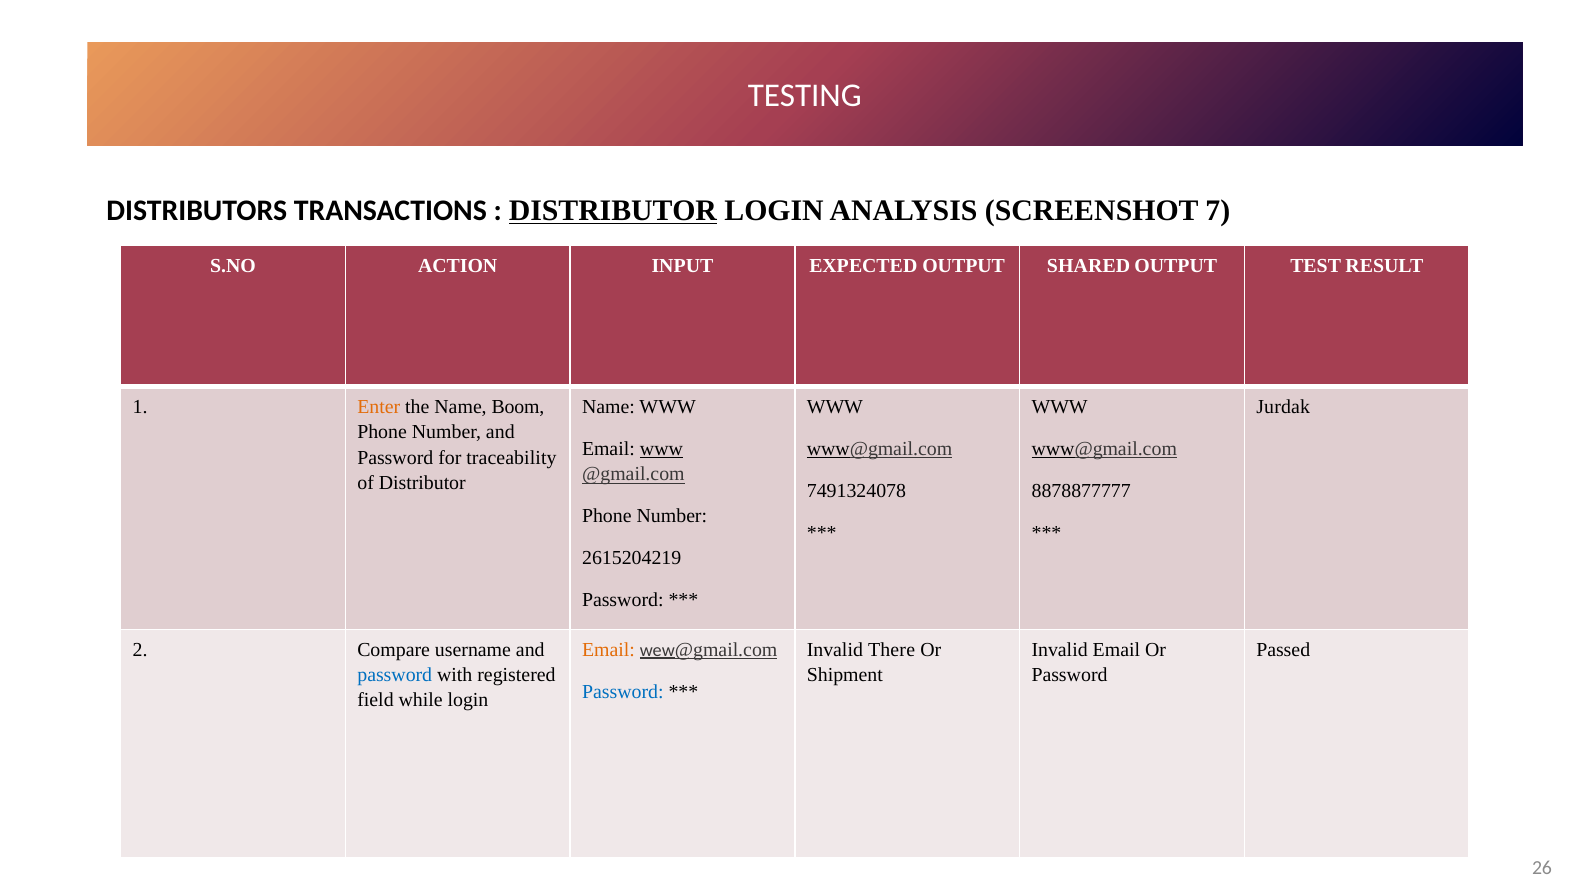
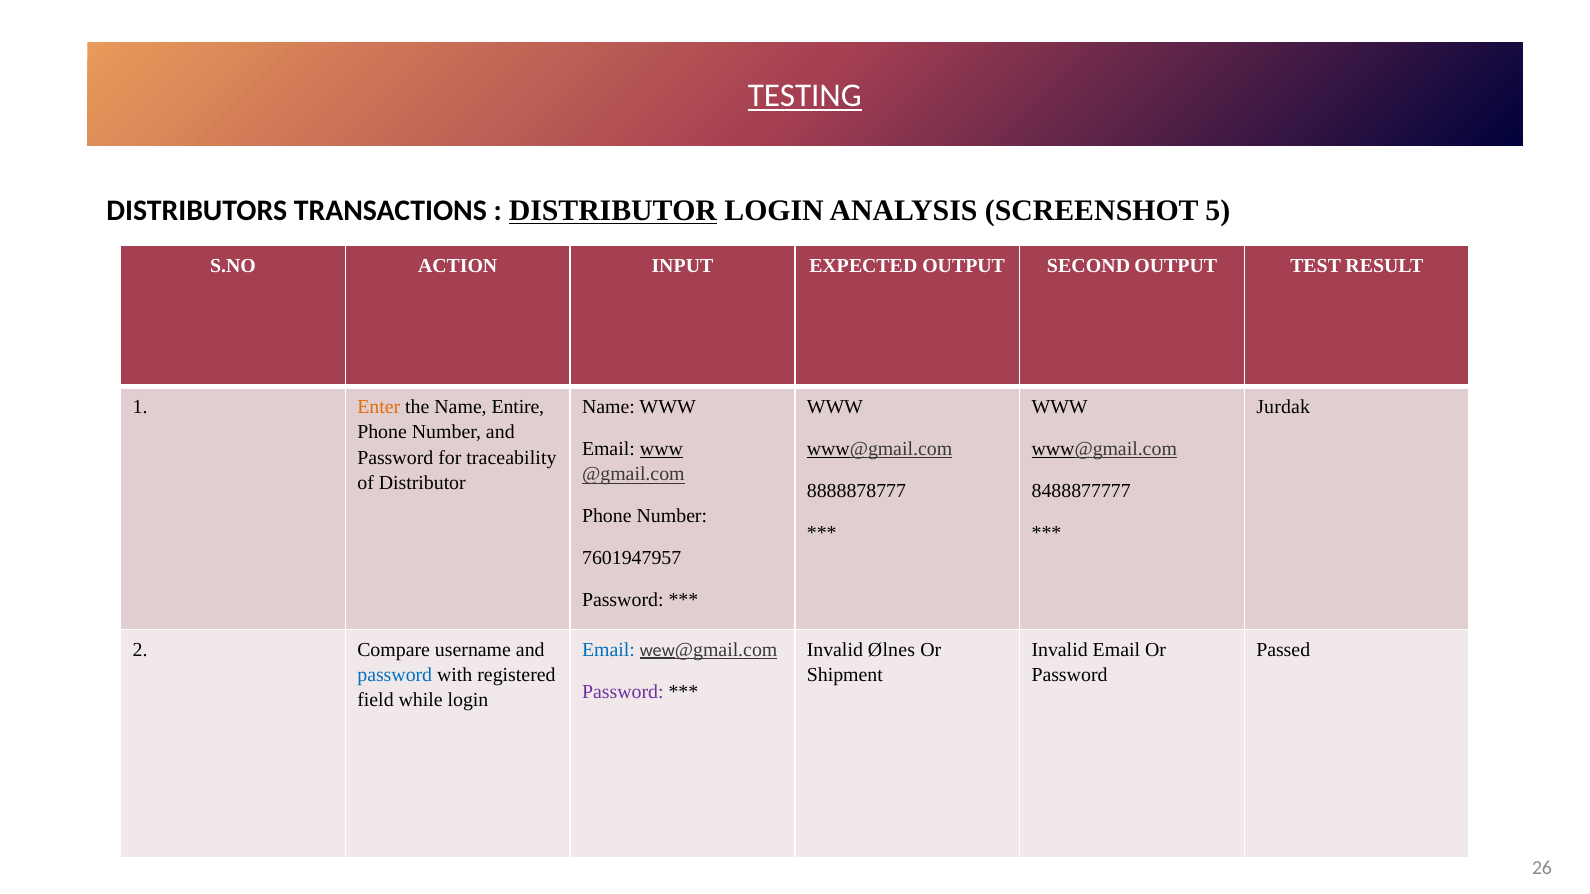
TESTING underline: none -> present
7: 7 -> 5
SHARED: SHARED -> SECOND
Boom: Boom -> Entire
7491324078: 7491324078 -> 8888878777
8878877777: 8878877777 -> 8488877777
2615204219: 2615204219 -> 7601947957
There: There -> Ølnes
Email at (608, 650) colour: orange -> blue
Password at (623, 693) colour: blue -> purple
